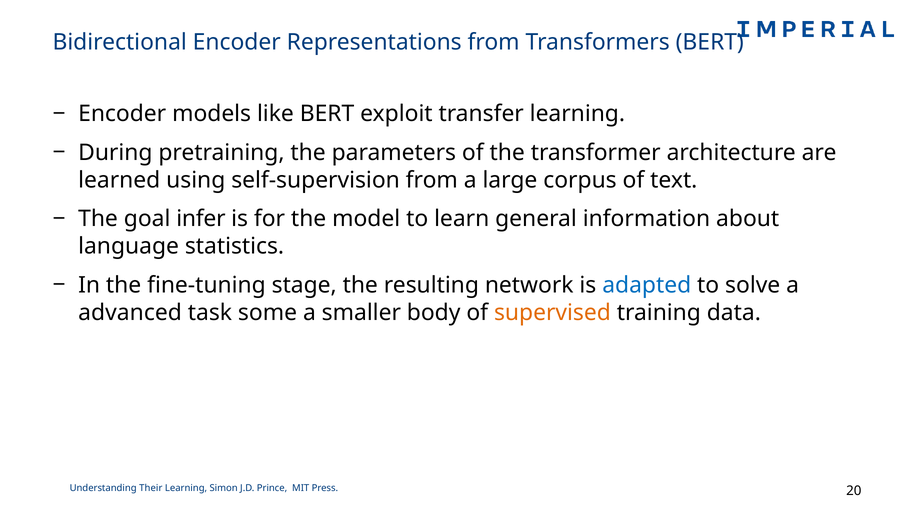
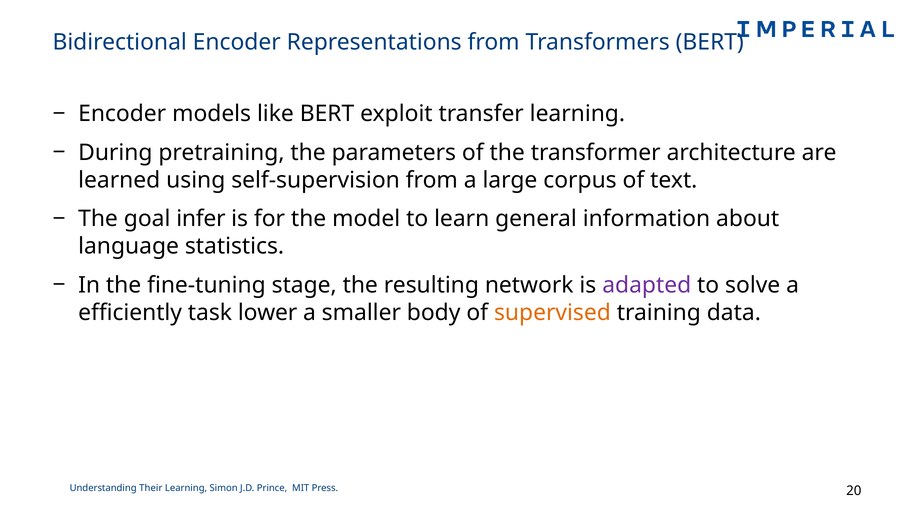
adapted colour: blue -> purple
advanced: advanced -> efficiently
some: some -> lower
